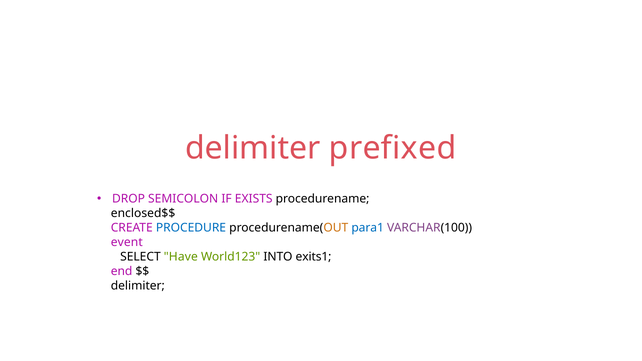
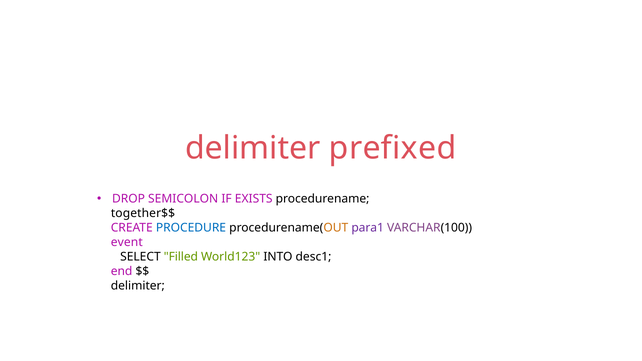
enclosed$$: enclosed$$ -> together$$
para1 colour: blue -> purple
Have: Have -> Filled
exits1: exits1 -> desc1
